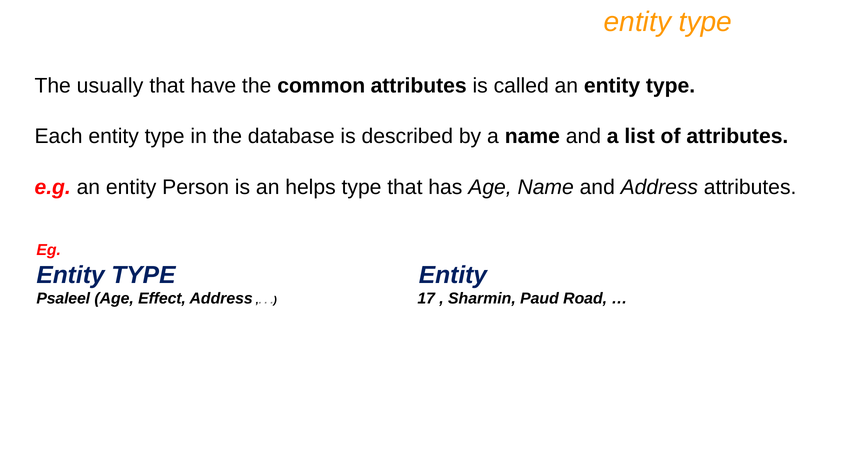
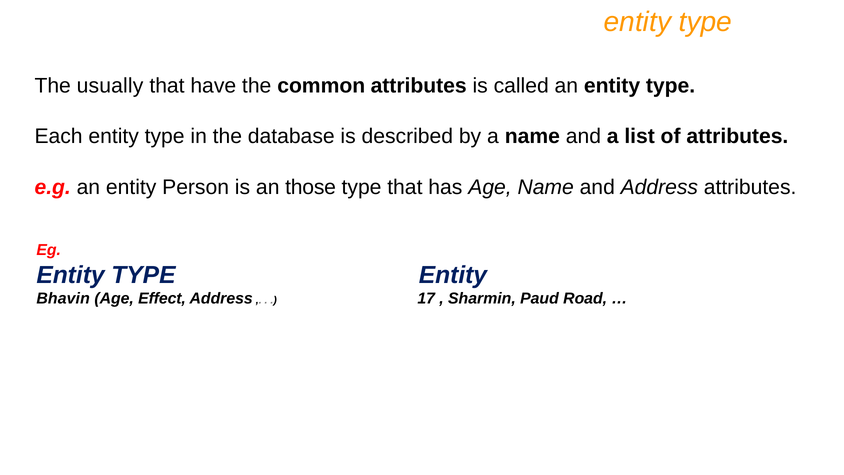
helps: helps -> those
Psaleel: Psaleel -> Bhavin
